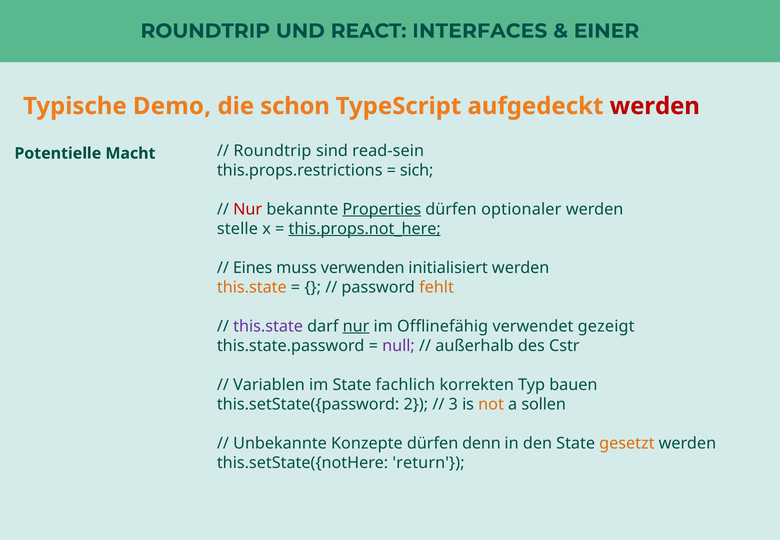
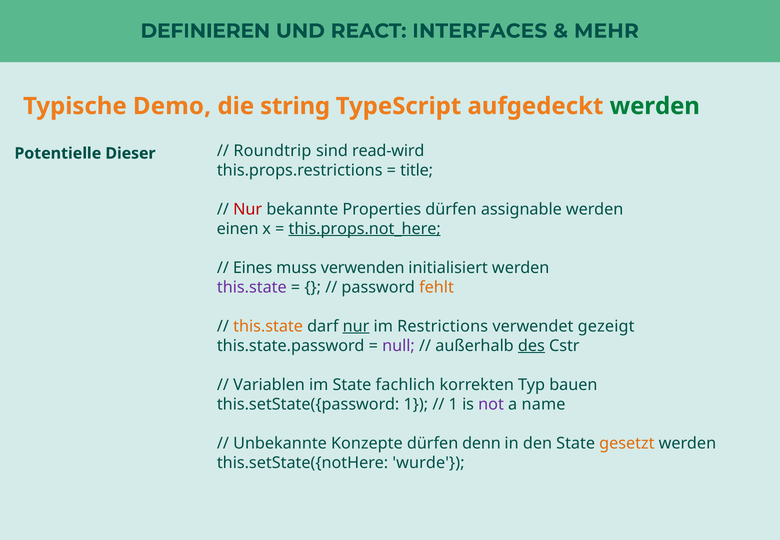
ROUNDTRIP at (205, 31): ROUNDTRIP -> DEFINIEREN
EINER: EINER -> MEHR
schon: schon -> string
werden at (655, 106) colour: red -> green
read-sein: read-sein -> read-wird
Macht: Macht -> Dieser
sich: sich -> title
Properties underline: present -> none
optionaler: optionaler -> assignable
stelle: stelle -> einen
this.state at (252, 287) colour: orange -> purple
this.state at (268, 326) colour: purple -> orange
Offlinefähig: Offlinefähig -> Restrictions
des underline: none -> present
this.setState({password 2: 2 -> 1
3 at (453, 404): 3 -> 1
not colour: orange -> purple
sollen: sollen -> name
return: return -> wurde
